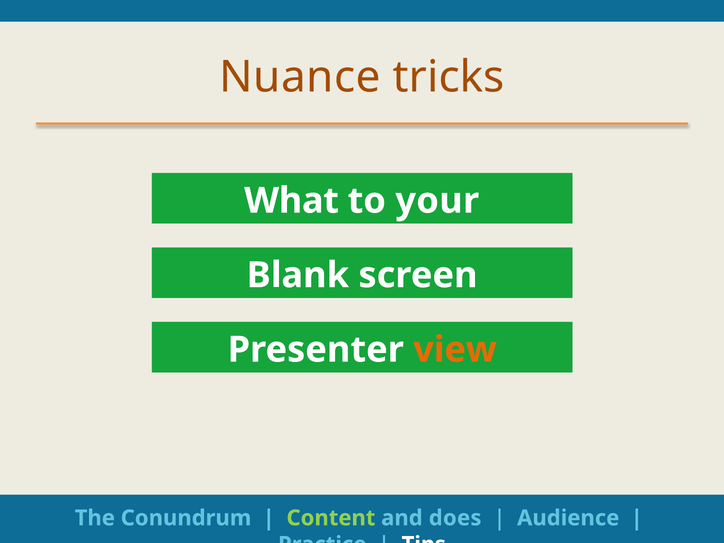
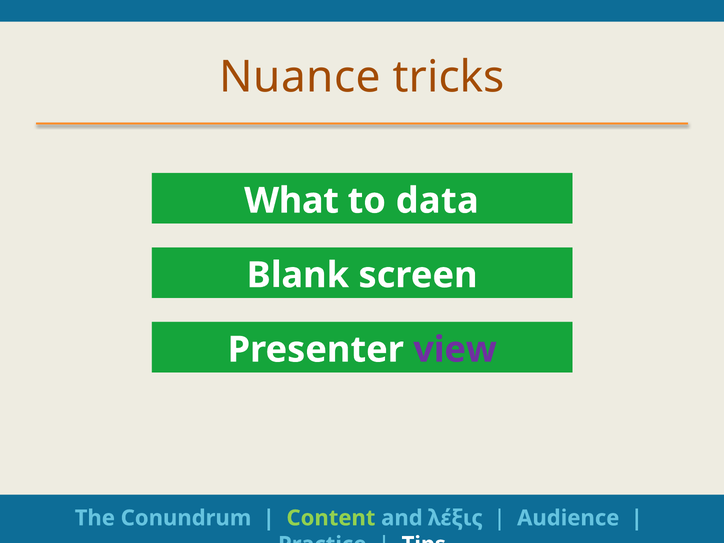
your: your -> data
view colour: orange -> purple
does: does -> λέξις
